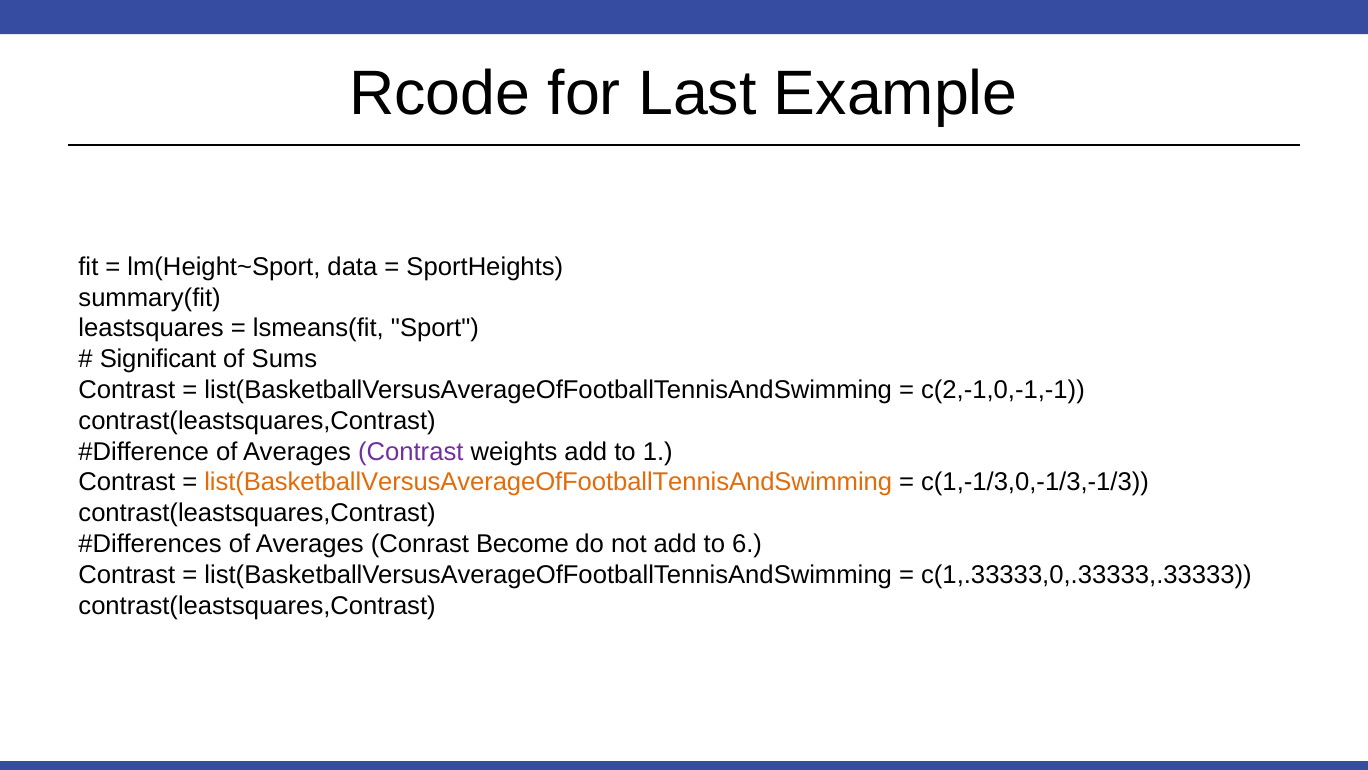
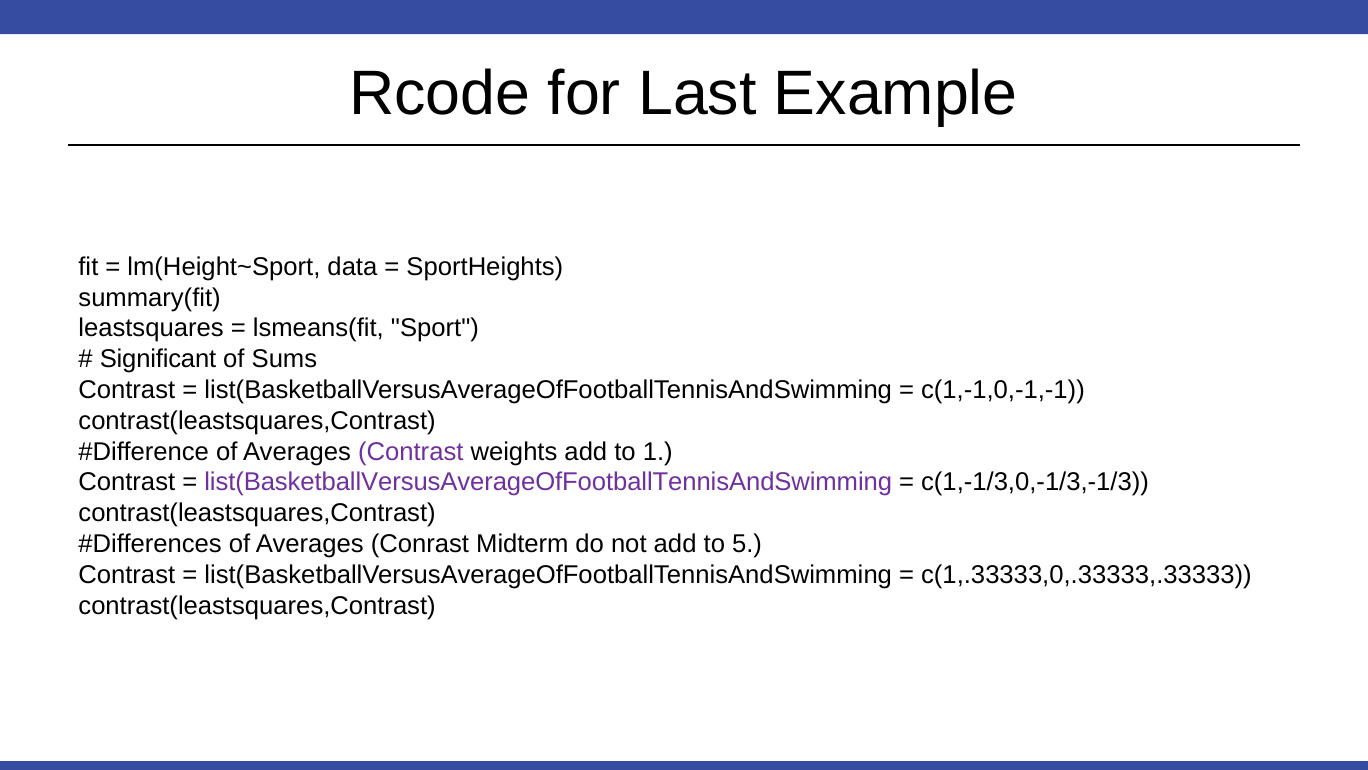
c(2,-1,0,-1,-1: c(2,-1,0,-1,-1 -> c(1,-1,0,-1,-1
list(BasketballVersusAverageOfFootballTennisAndSwimming at (548, 482) colour: orange -> purple
Become: Become -> Midterm
6: 6 -> 5
